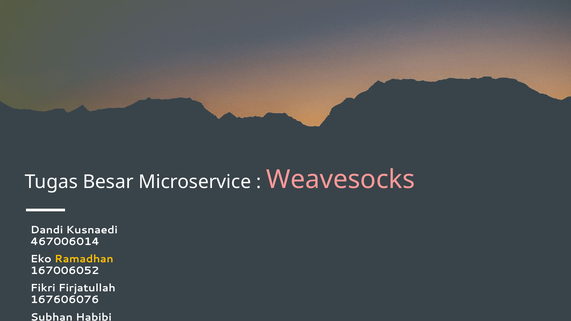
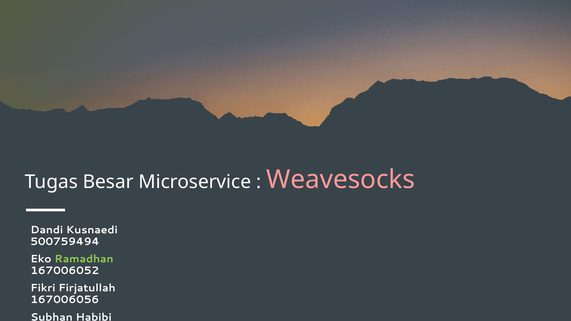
467006014: 467006014 -> 500759494
Ramadhan colour: yellow -> light green
167606076: 167606076 -> 167006056
